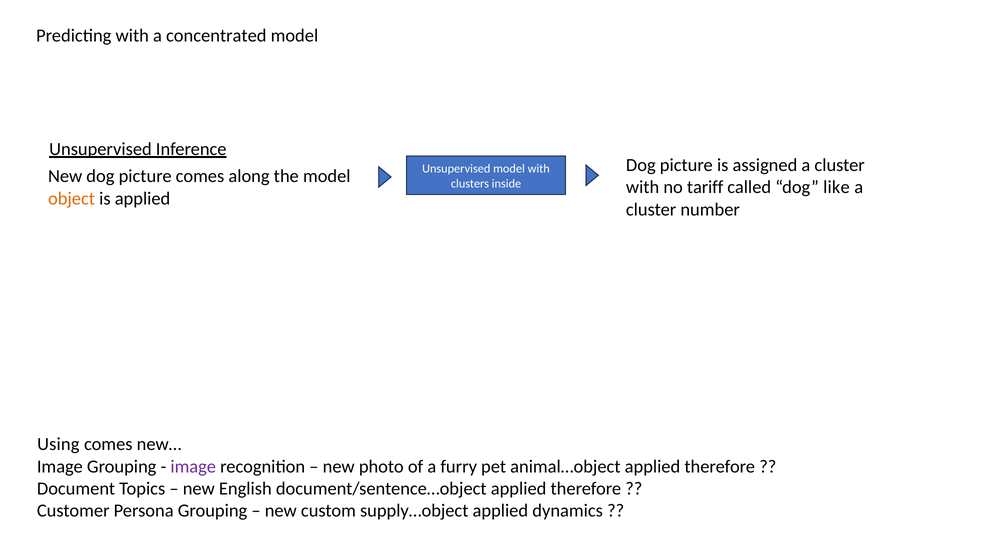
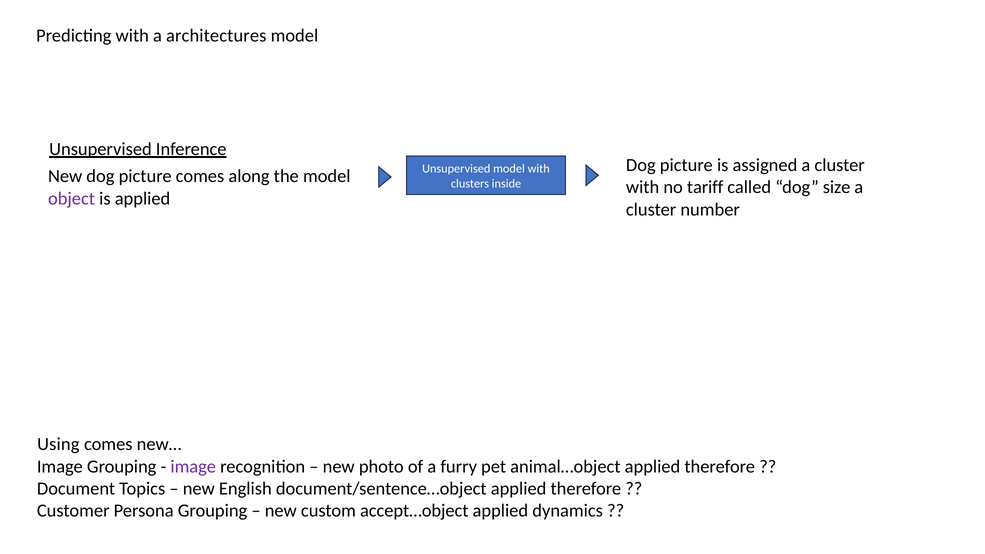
concentrated: concentrated -> architectures
like: like -> size
object colour: orange -> purple
supply…object: supply…object -> accept…object
